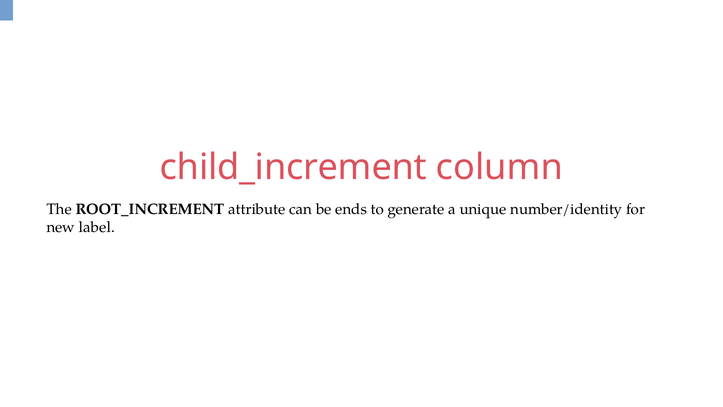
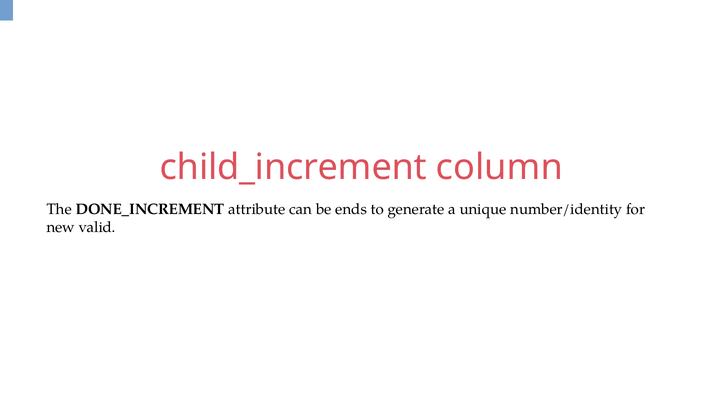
ROOT_INCREMENT: ROOT_INCREMENT -> DONE_INCREMENT
label: label -> valid
